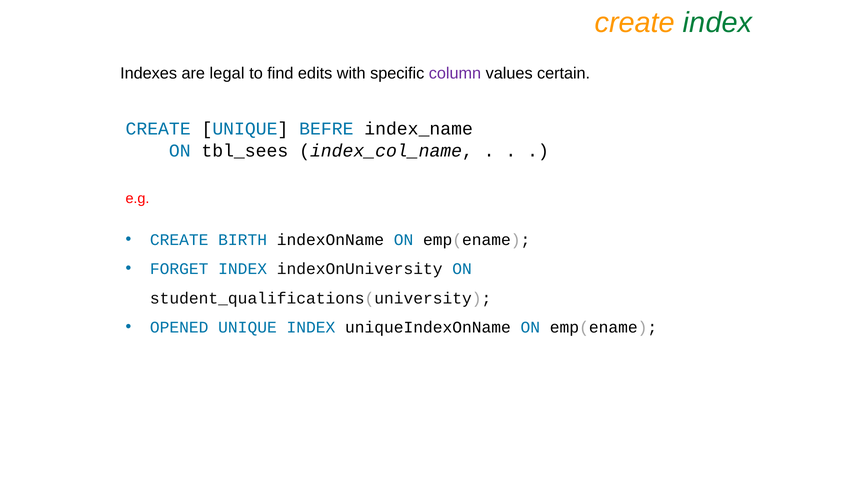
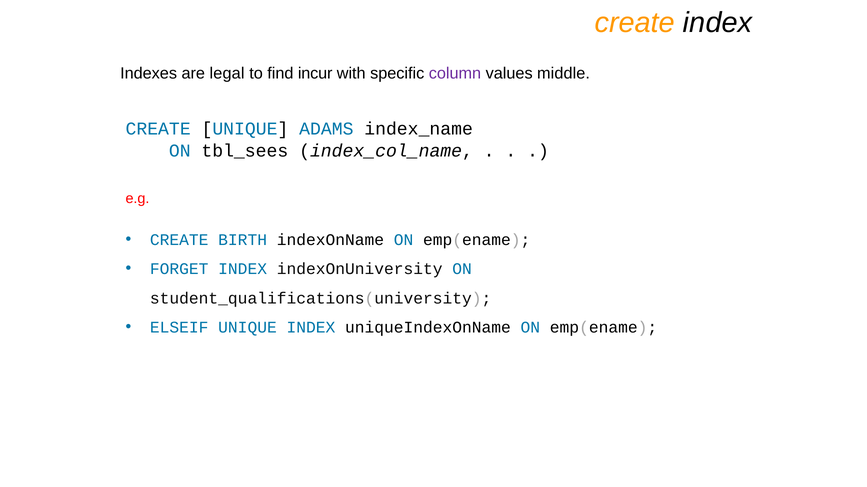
index at (718, 23) colour: green -> black
edits: edits -> incur
certain: certain -> middle
BEFRE: BEFRE -> ADAMS
OPENED: OPENED -> ELSEIF
